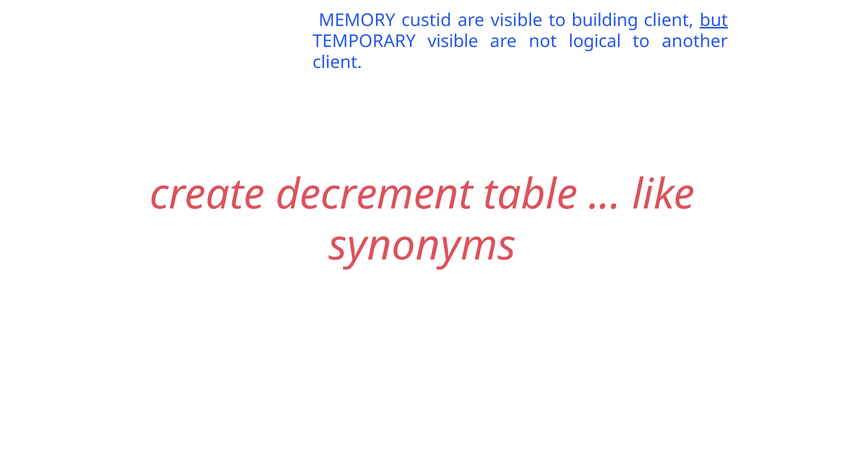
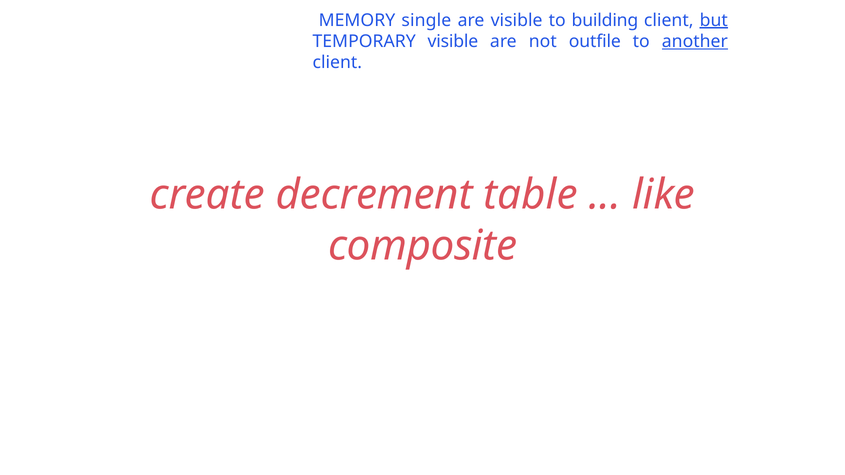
custid: custid -> single
logical: logical -> outfile
another underline: none -> present
synonyms: synonyms -> composite
